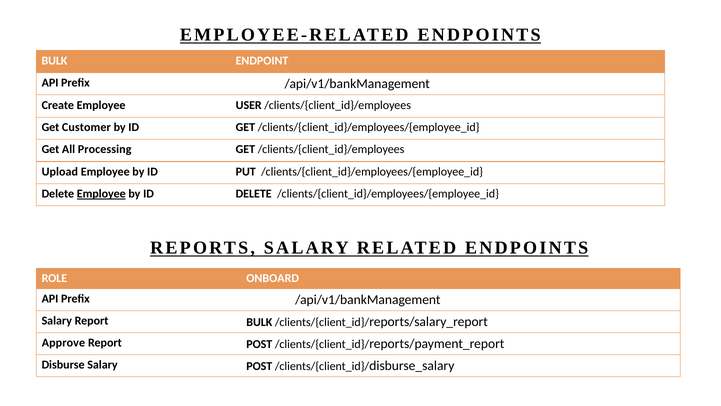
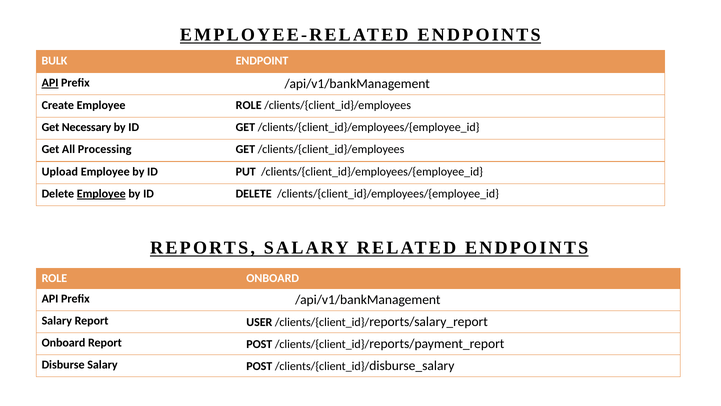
API at (50, 83) underline: none -> present
Employee USER: USER -> ROLE
Customer: Customer -> Necessary
Report BULK: BULK -> USER
Approve at (63, 343): Approve -> Onboard
